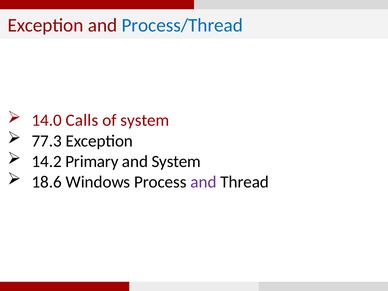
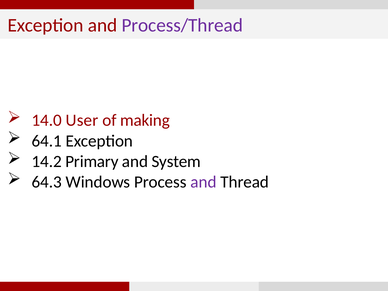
Process/Thread colour: blue -> purple
Calls: Calls -> User
of system: system -> making
77.3: 77.3 -> 64.1
18.6: 18.6 -> 64.3
